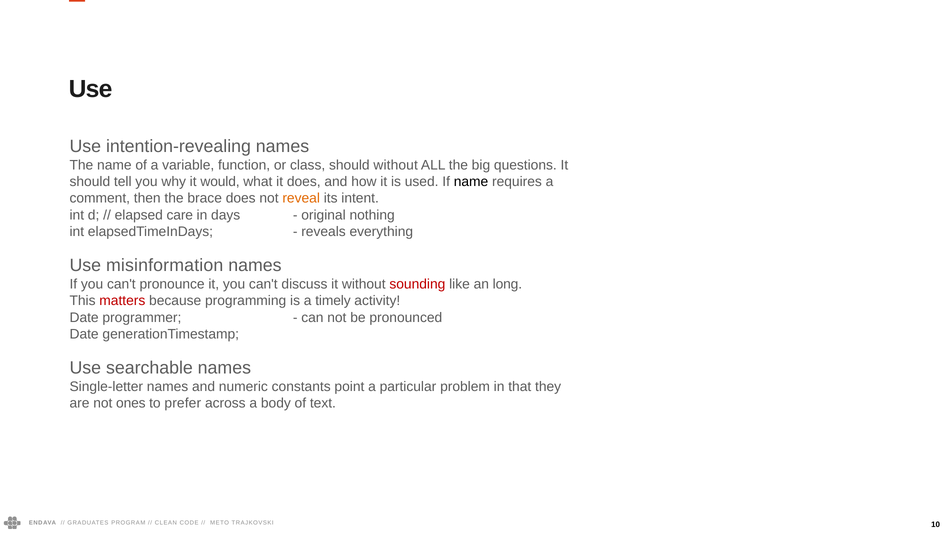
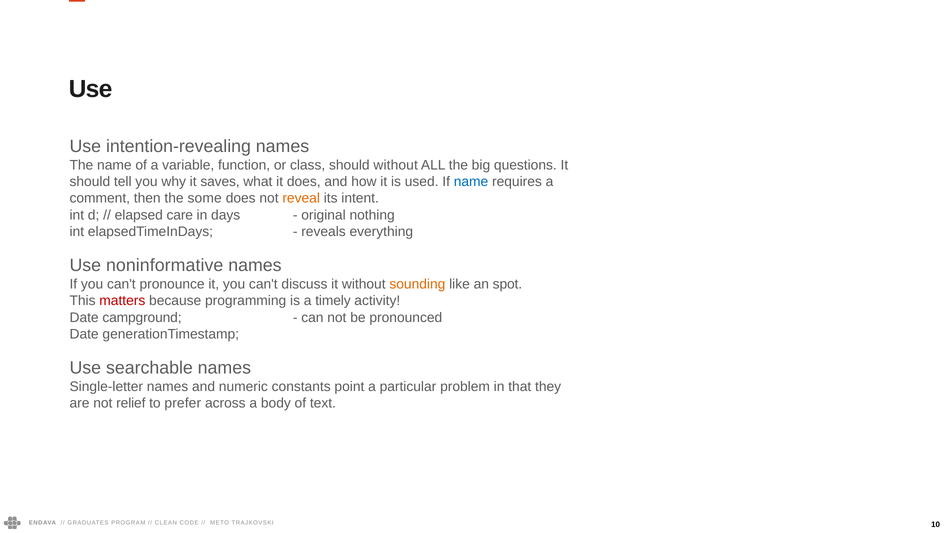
would: would -> saves
name at (471, 182) colour: black -> blue
brace: brace -> some
misinformation: misinformation -> noninformative
sounding colour: red -> orange
long: long -> spot
programmer: programmer -> campground
ones: ones -> relief
